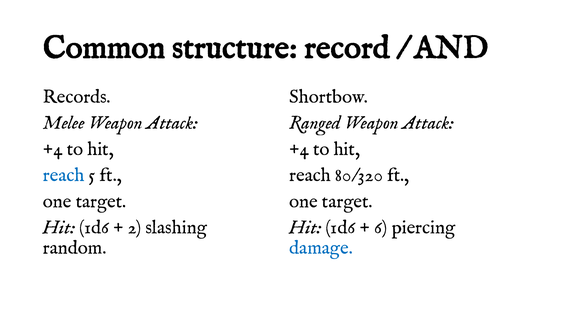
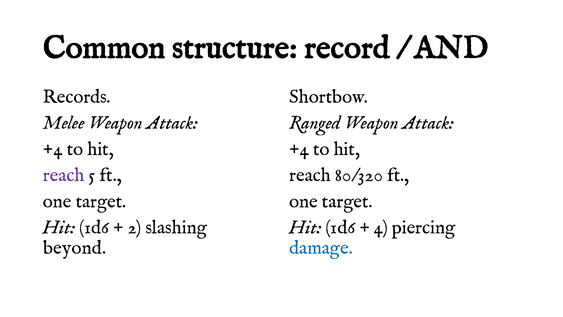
reach at (64, 175) colour: blue -> purple
6: 6 -> 4
random: random -> beyond
